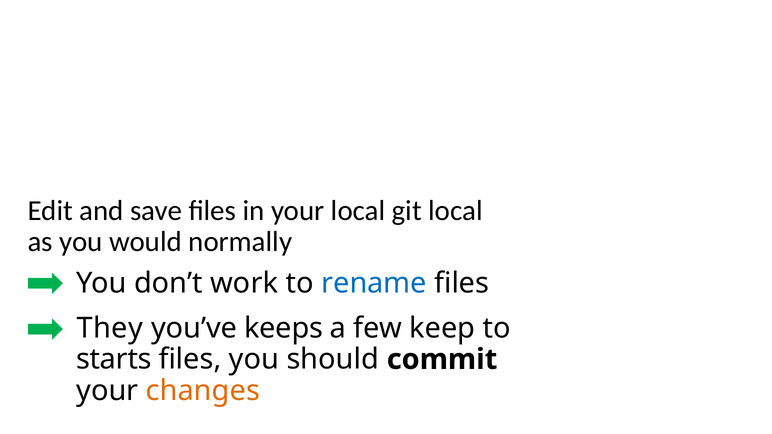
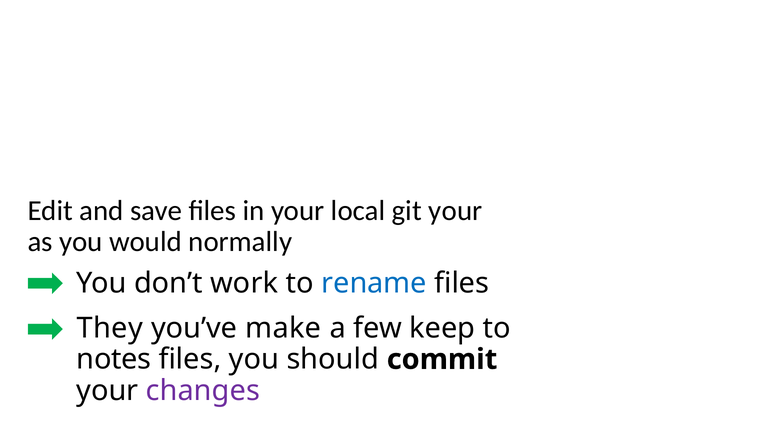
git local: local -> your
keeps: keeps -> make
starts: starts -> notes
changes colour: orange -> purple
